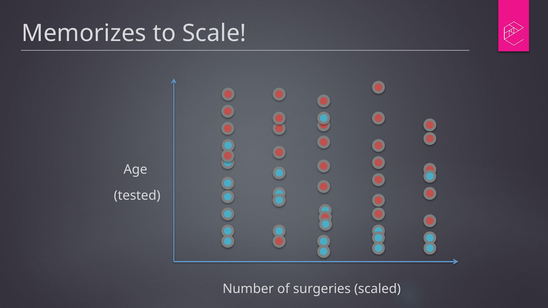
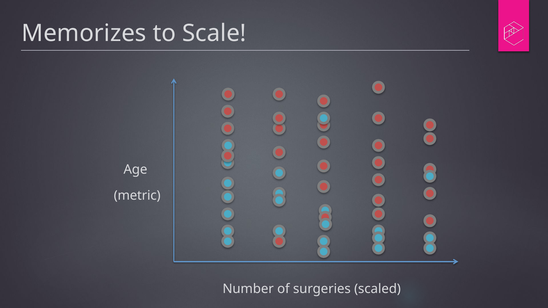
tested: tested -> metric
